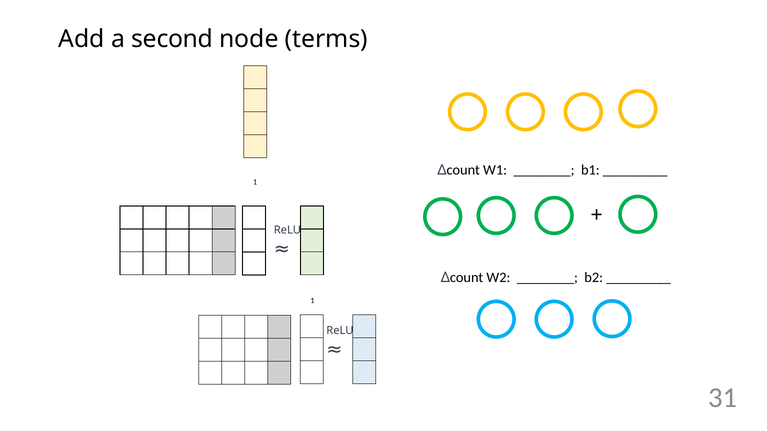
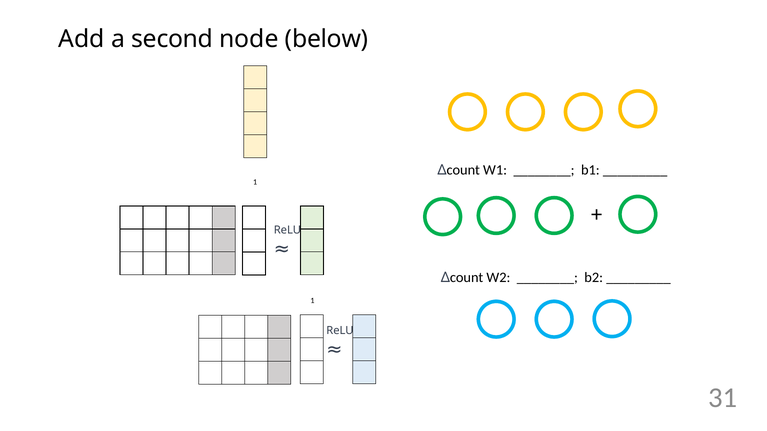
terms: terms -> below
